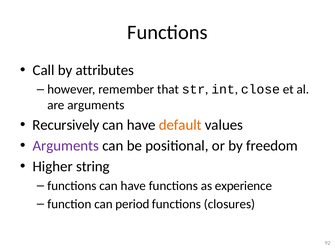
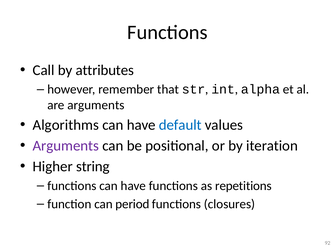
close: close -> alpha
Recursively: Recursively -> Algorithms
default colour: orange -> blue
freedom: freedom -> iteration
experience: experience -> repetitions
